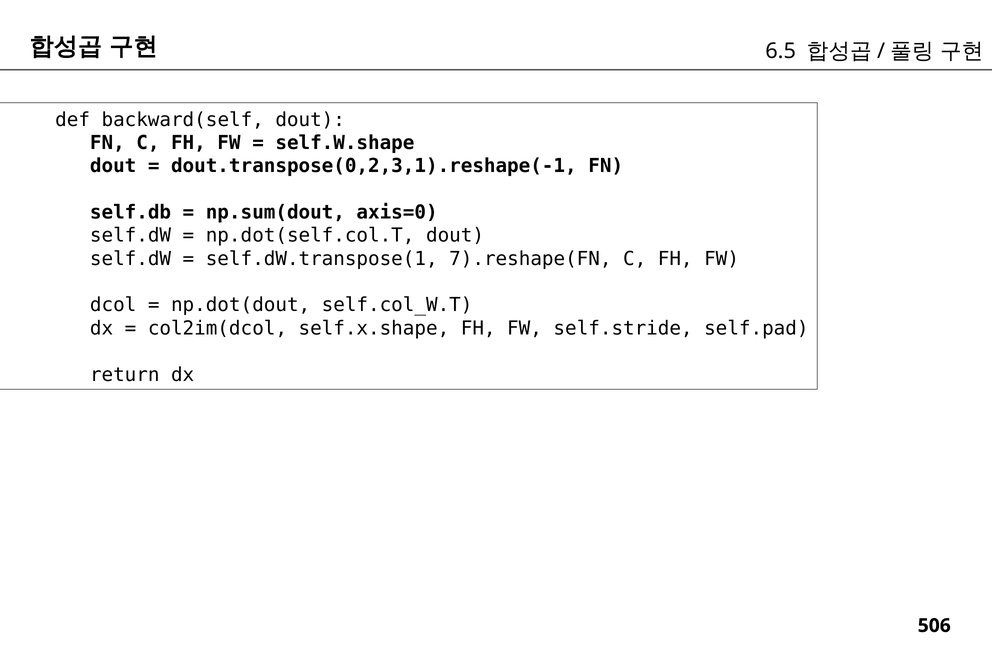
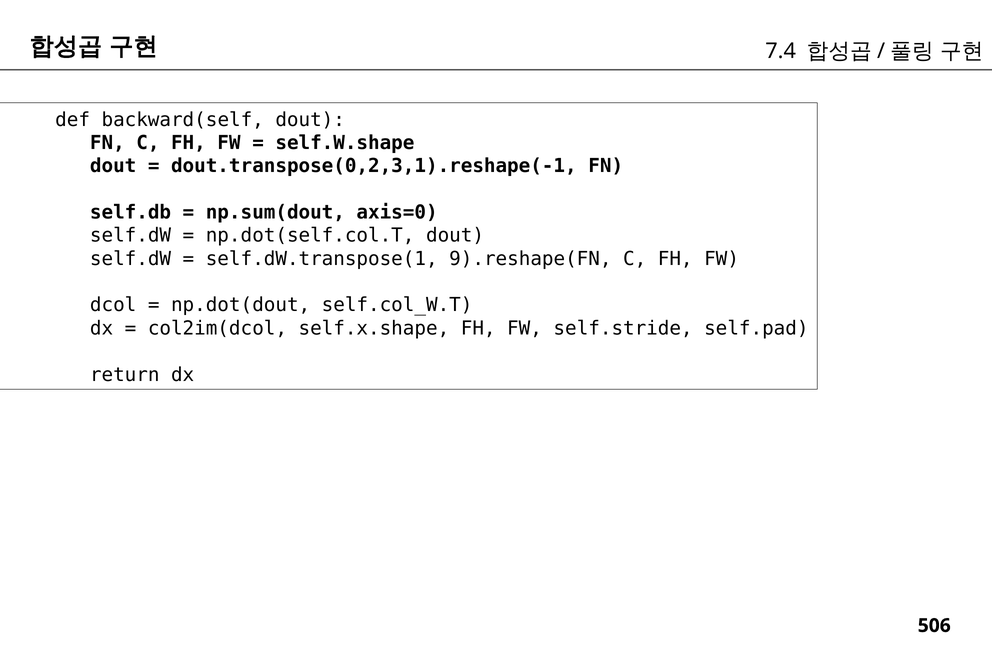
6.5: 6.5 -> 7.4
7).reshape(FN: 7).reshape(FN -> 9).reshape(FN
